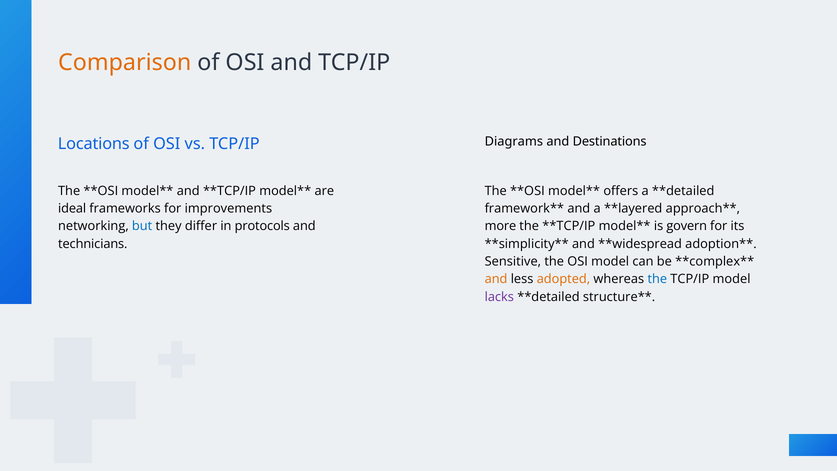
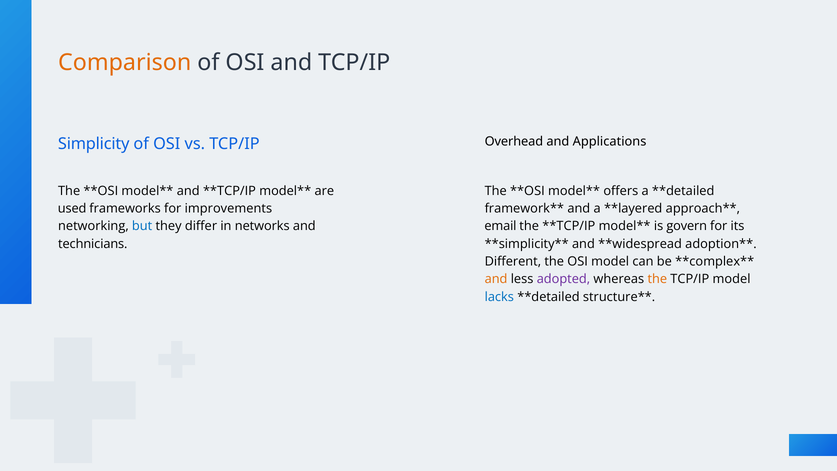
Locations: Locations -> Simplicity
Diagrams: Diagrams -> Overhead
Destinations: Destinations -> Applications
ideal: ideal -> used
protocols: protocols -> networks
more: more -> email
Sensitive: Sensitive -> Different
adopted colour: orange -> purple
the at (657, 279) colour: blue -> orange
lacks colour: purple -> blue
